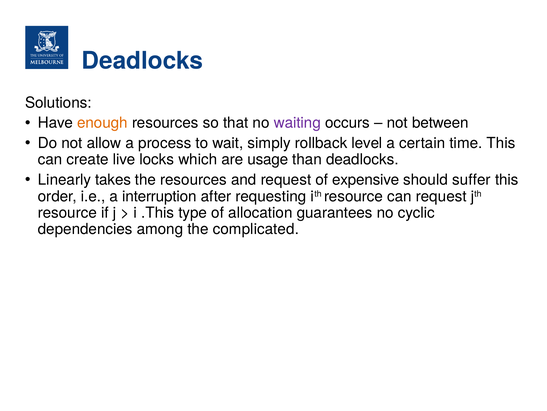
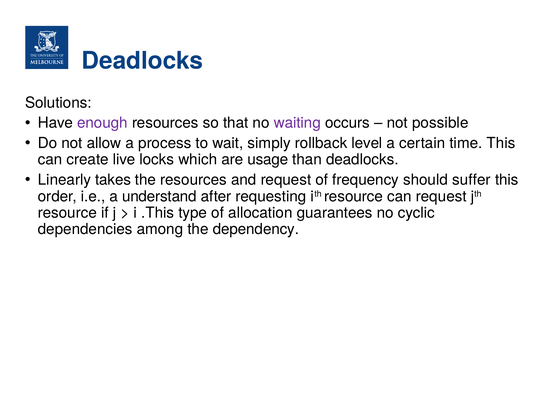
enough colour: orange -> purple
between: between -> possible
expensive: expensive -> frequency
interruption: interruption -> understand
complicated: complicated -> dependency
